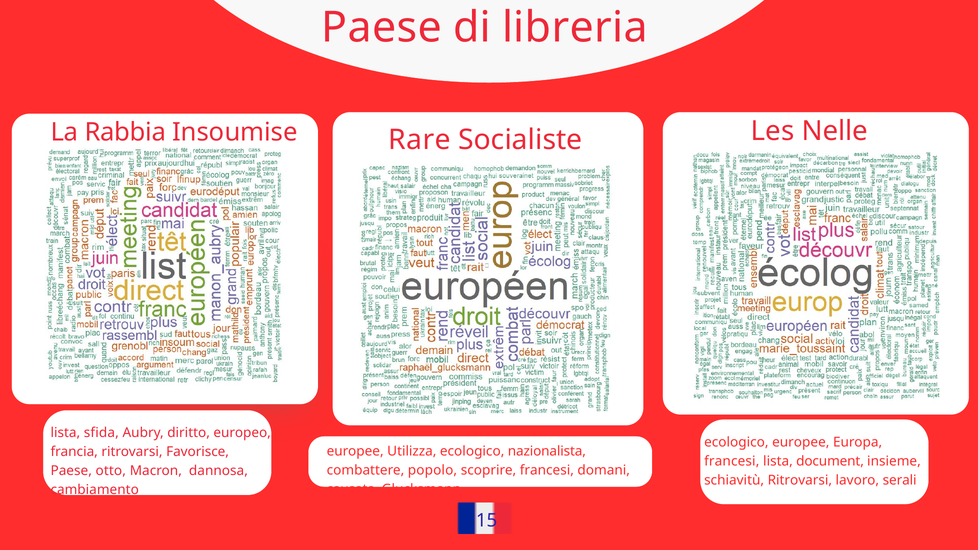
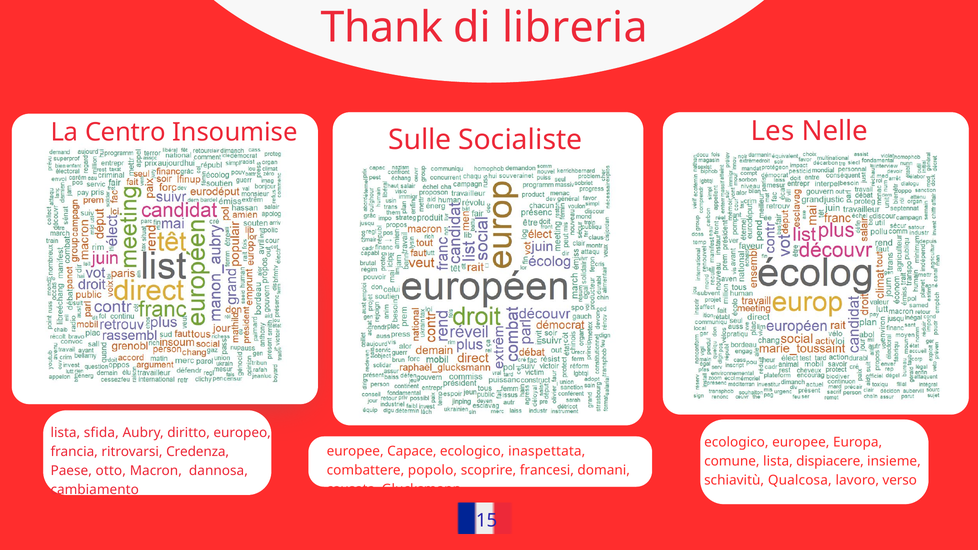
Paese at (382, 28): Paese -> Thank
Rabbia: Rabbia -> Centro
Rare: Rare -> Sulle
Utilizza: Utilizza -> Capace
nazionalista: nazionalista -> inaspettata
Favorisce: Favorisce -> Credenza
francesi at (732, 461): francesi -> comune
document: document -> dispiacere
schiavitù Ritrovarsi: Ritrovarsi -> Qualcosa
serali: serali -> verso
